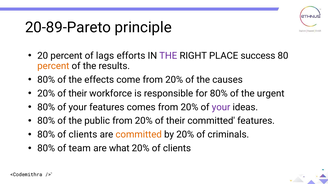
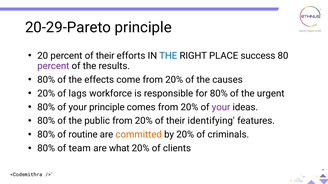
20-89-Pareto: 20-89-Pareto -> 20-29-Pareto
percent of lags: lags -> their
THE at (168, 56) colour: purple -> blue
percent at (53, 66) colour: orange -> purple
their at (78, 94): their -> lags
your features: features -> principle
their committed: committed -> identifying
80% of clients: clients -> routine
